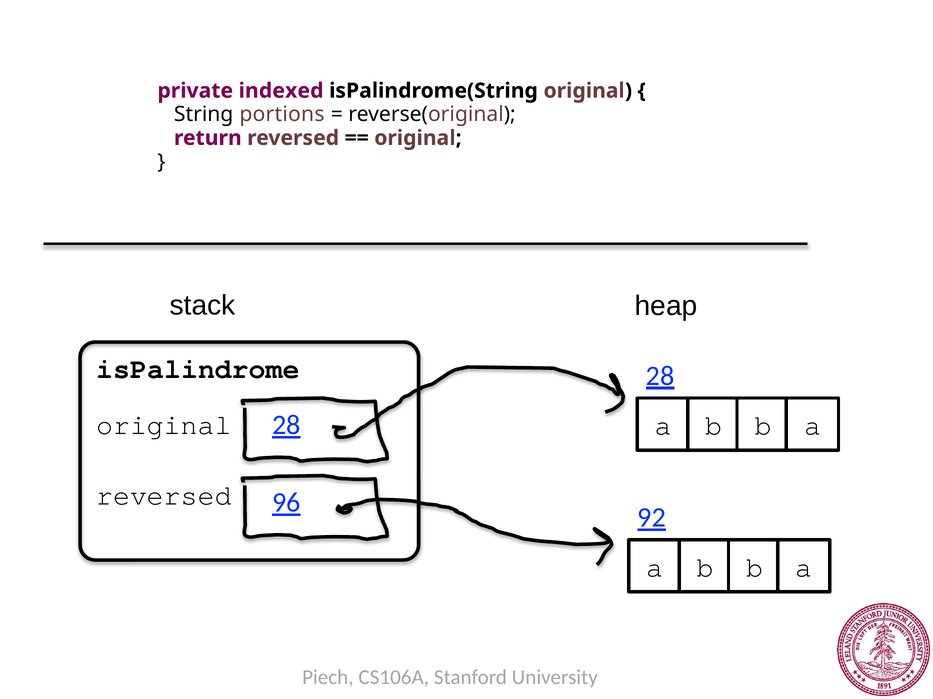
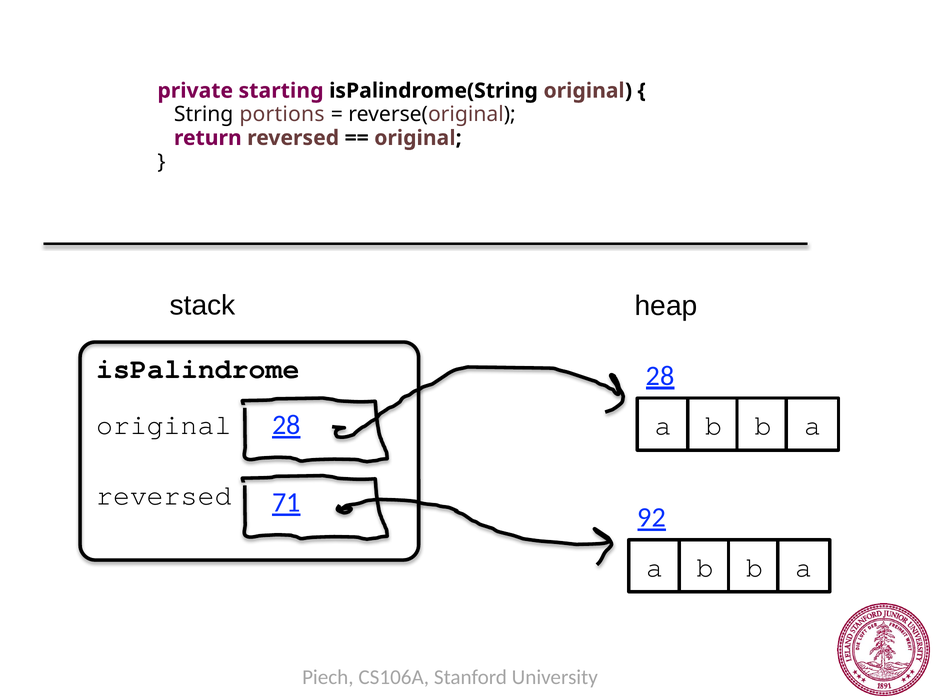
indexed: indexed -> starting
96: 96 -> 71
